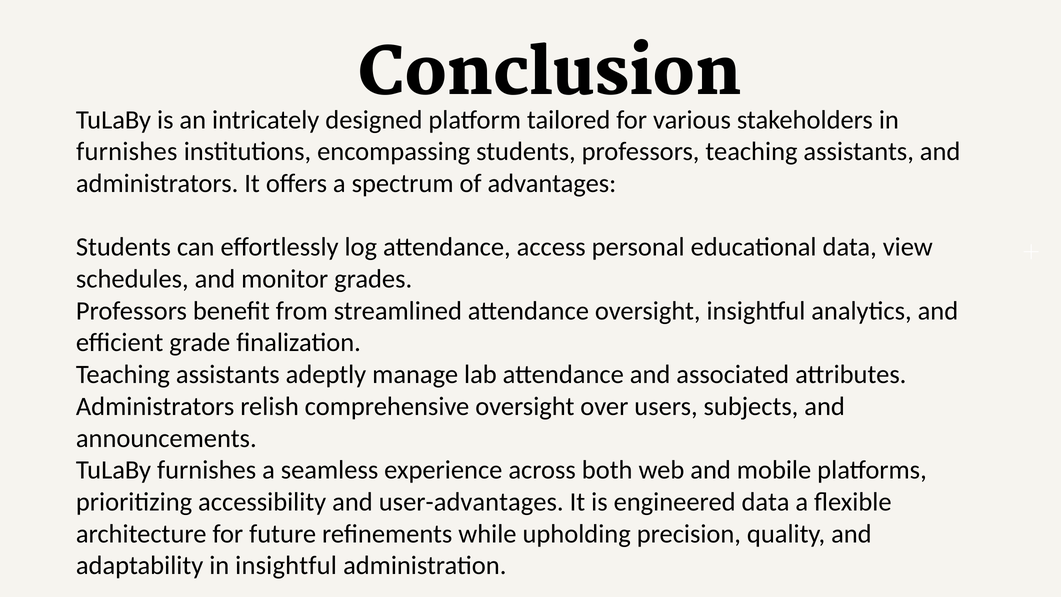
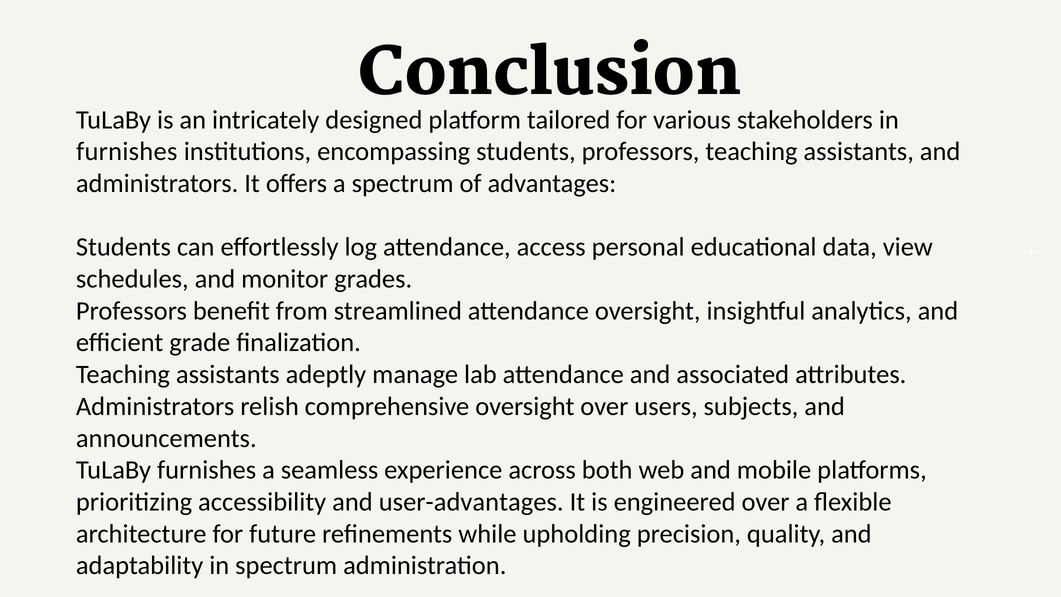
engineered data: data -> over
in insightful: insightful -> spectrum
